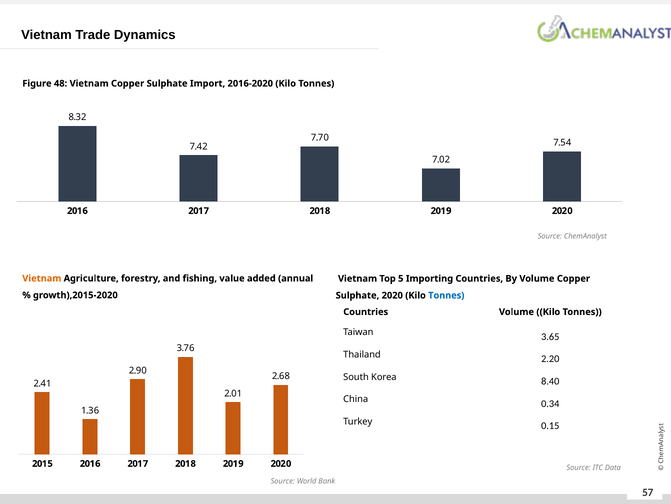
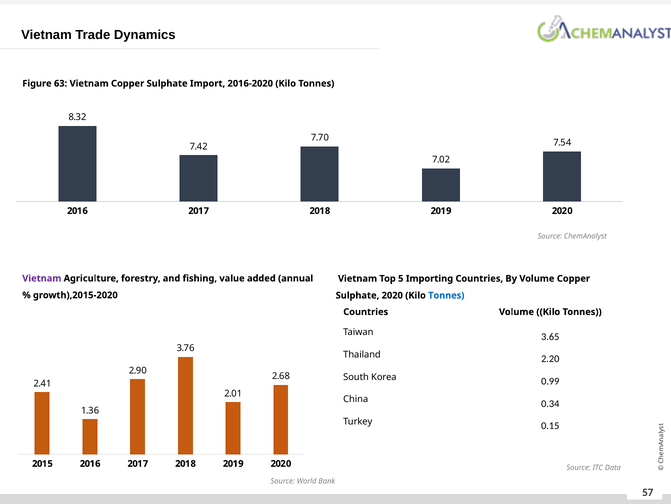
48: 48 -> 63
Vietnam at (42, 278) colour: orange -> purple
8.40: 8.40 -> 0.99
